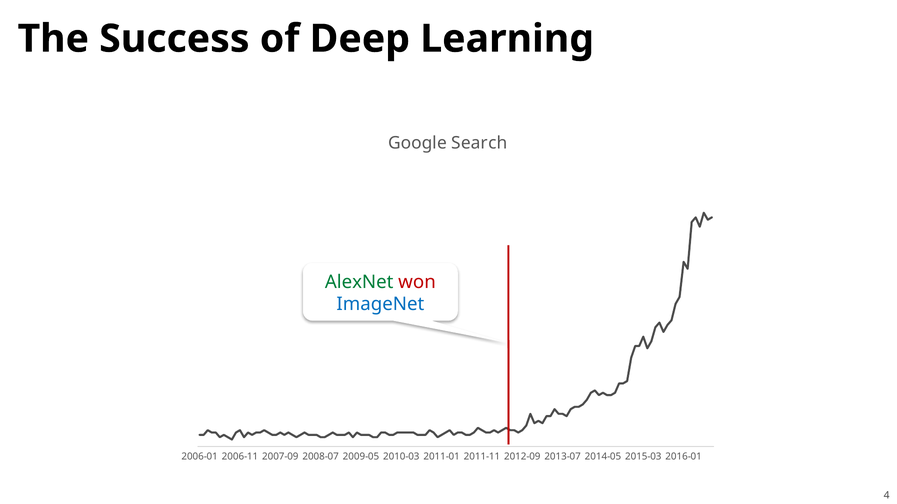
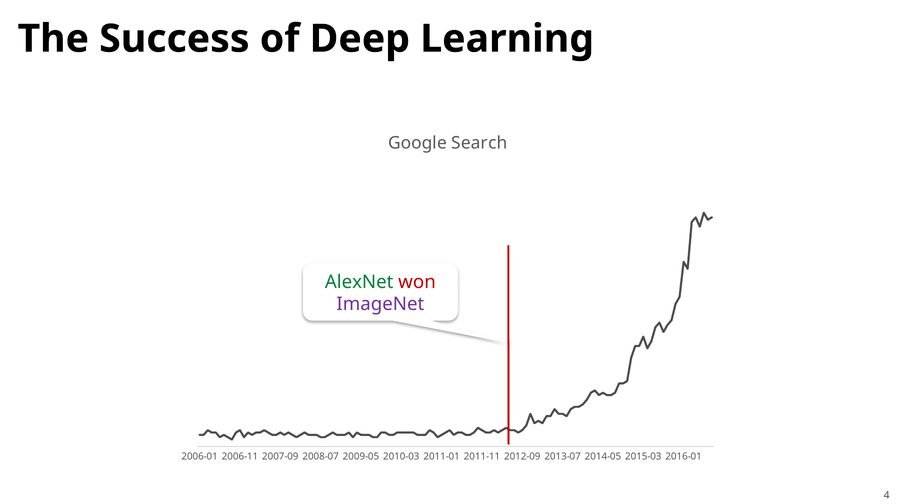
ImageNet colour: blue -> purple
